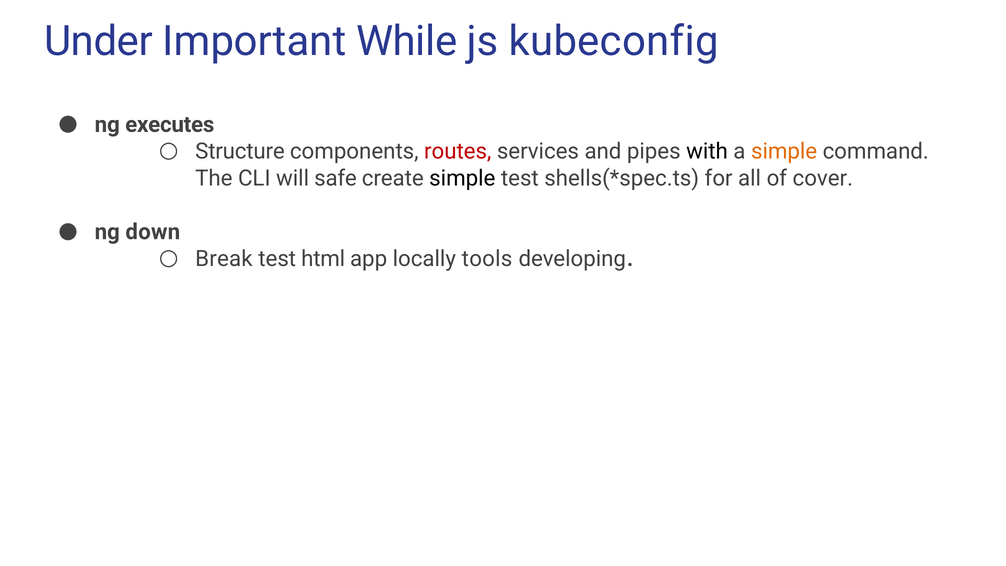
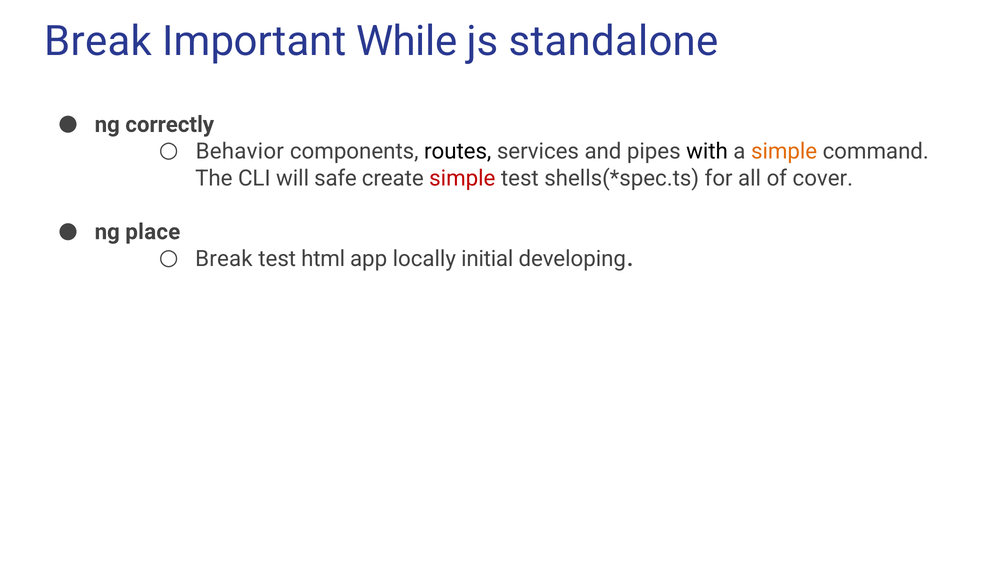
Under at (98, 41): Under -> Break
kubeconfig: kubeconfig -> standalone
executes: executes -> correctly
Structure: Structure -> Behavior
routes colour: red -> black
simple at (462, 178) colour: black -> red
down: down -> place
tools: tools -> initial
